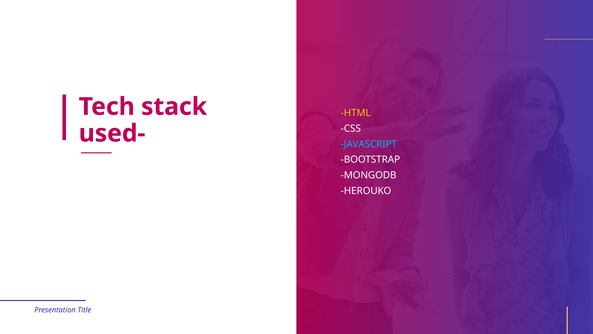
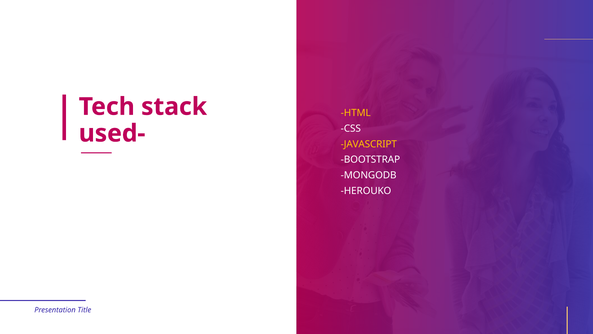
JAVASCRIPT colour: light blue -> yellow
